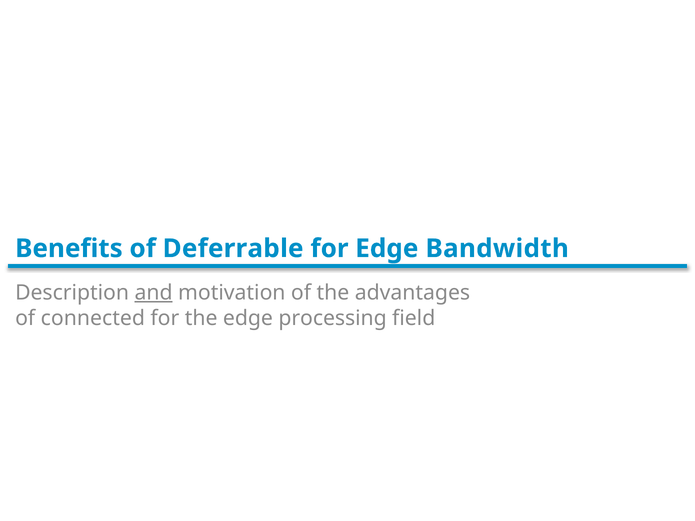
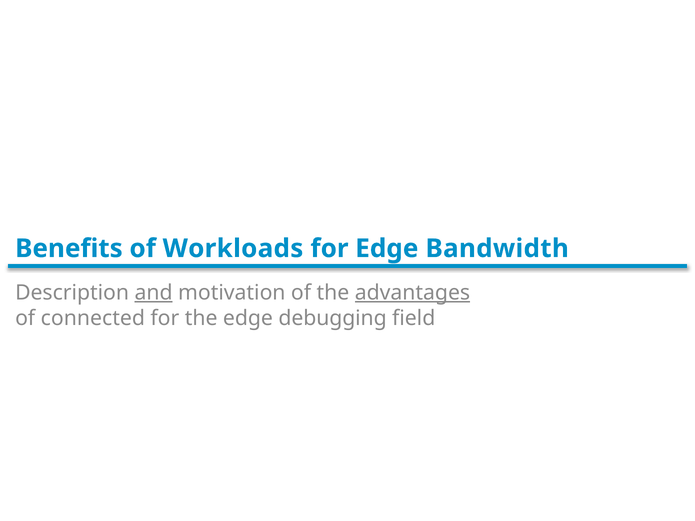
Deferrable: Deferrable -> Workloads
advantages underline: none -> present
processing: processing -> debugging
